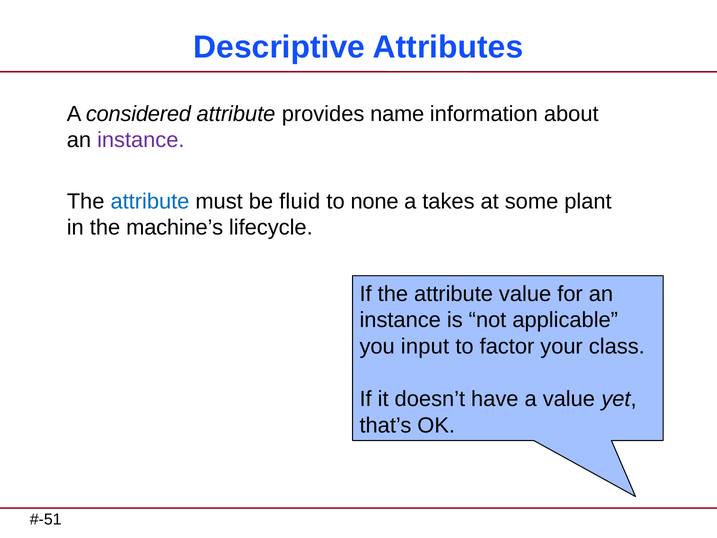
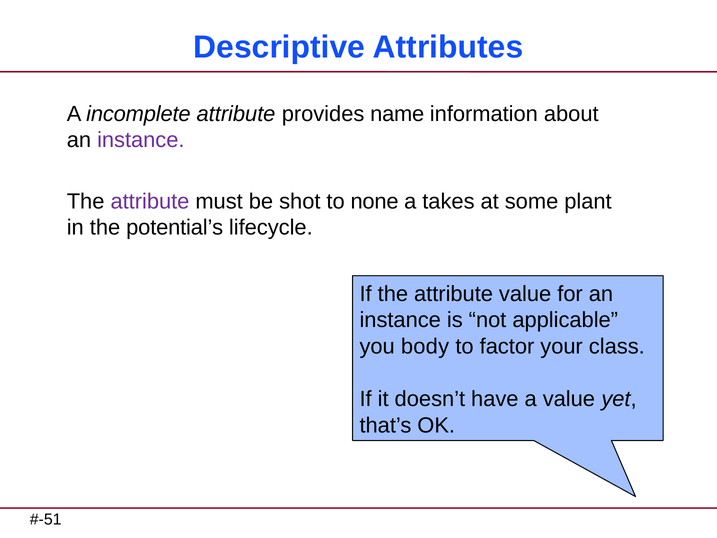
considered: considered -> incomplete
attribute at (150, 201) colour: blue -> purple
fluid: fluid -> shot
machine’s: machine’s -> potential’s
input: input -> body
